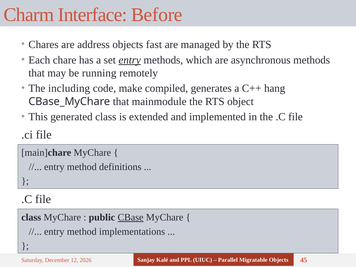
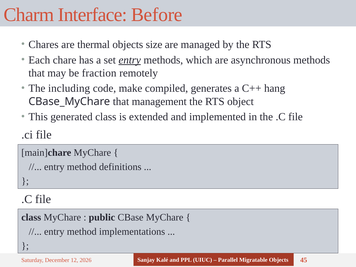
address: address -> thermal
fast: fast -> size
running: running -> fraction
mainmodule: mainmodule -> management
CBase underline: present -> none
